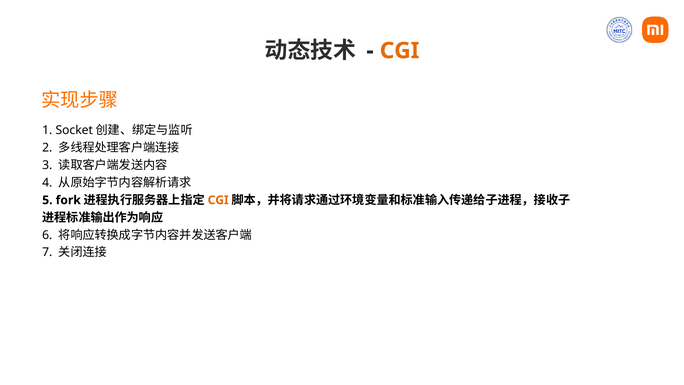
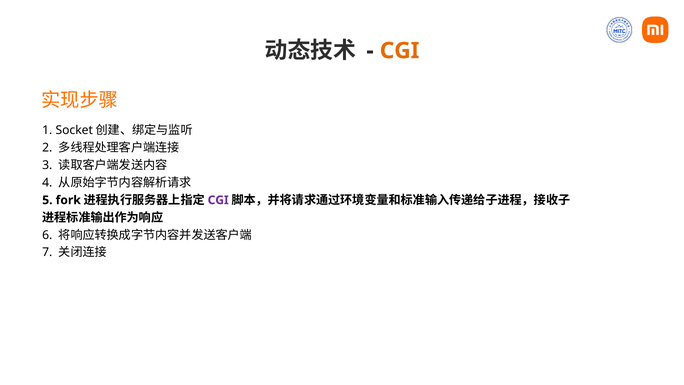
CGI at (218, 200) colour: orange -> purple
